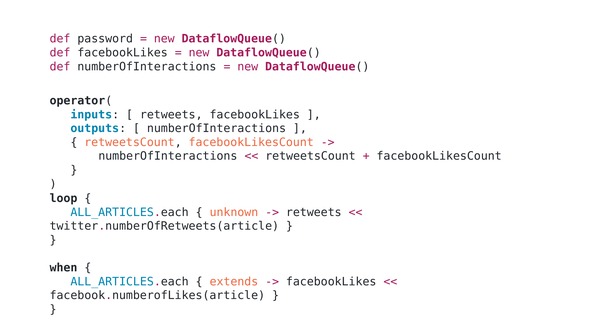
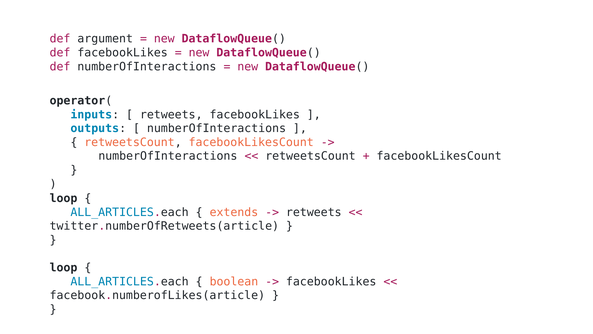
password: password -> argument
unknown: unknown -> extends
when at (63, 267): when -> loop
extends: extends -> boolean
